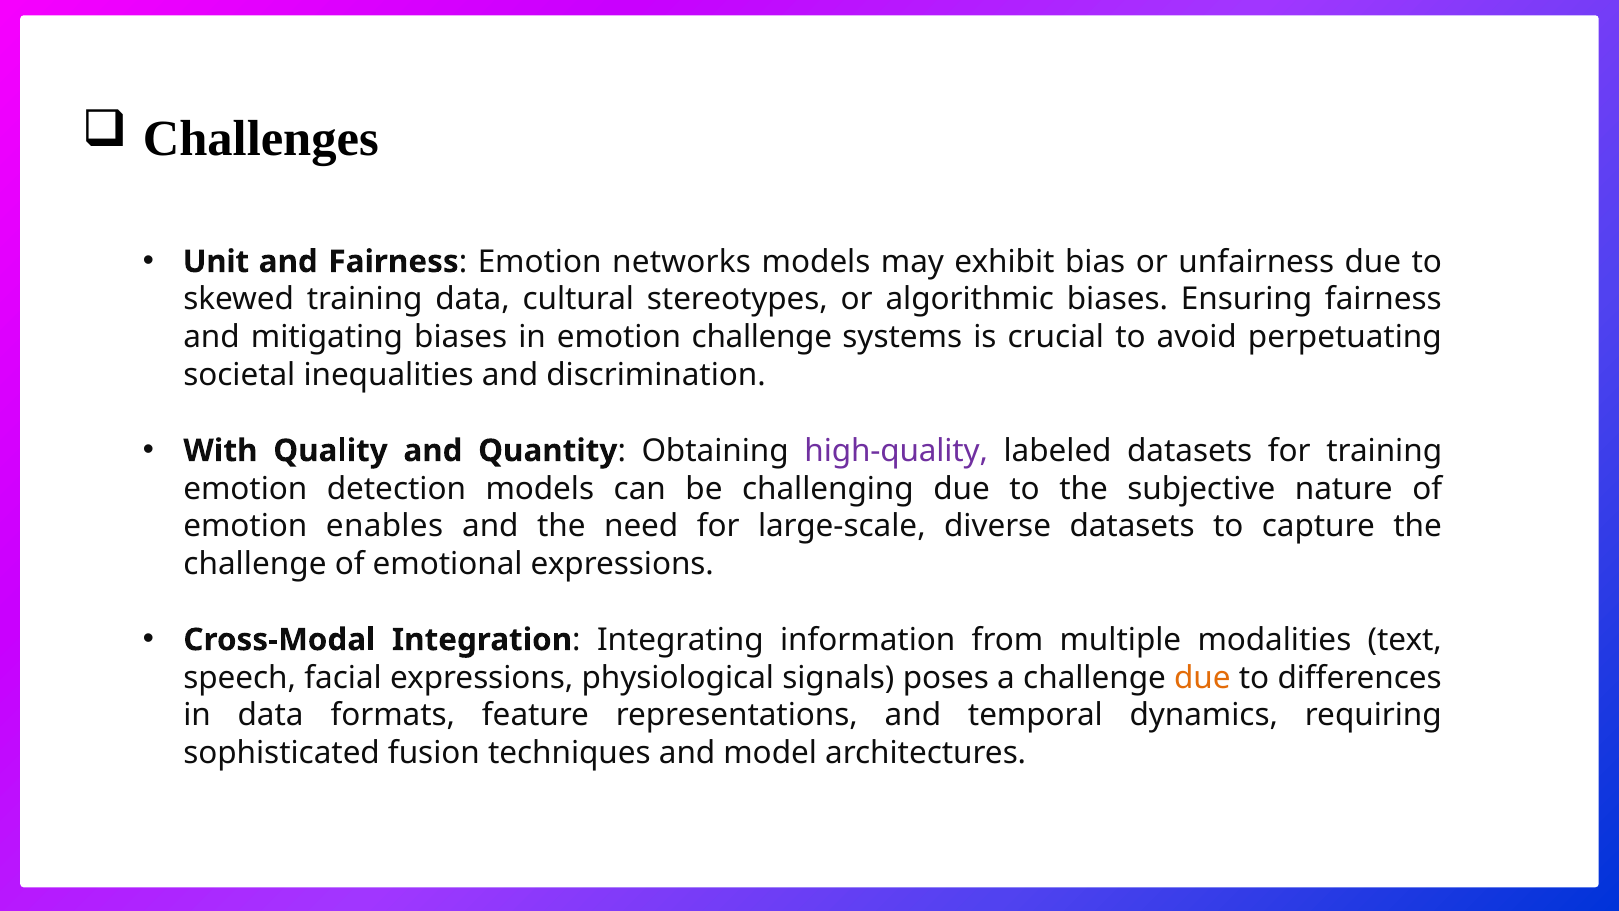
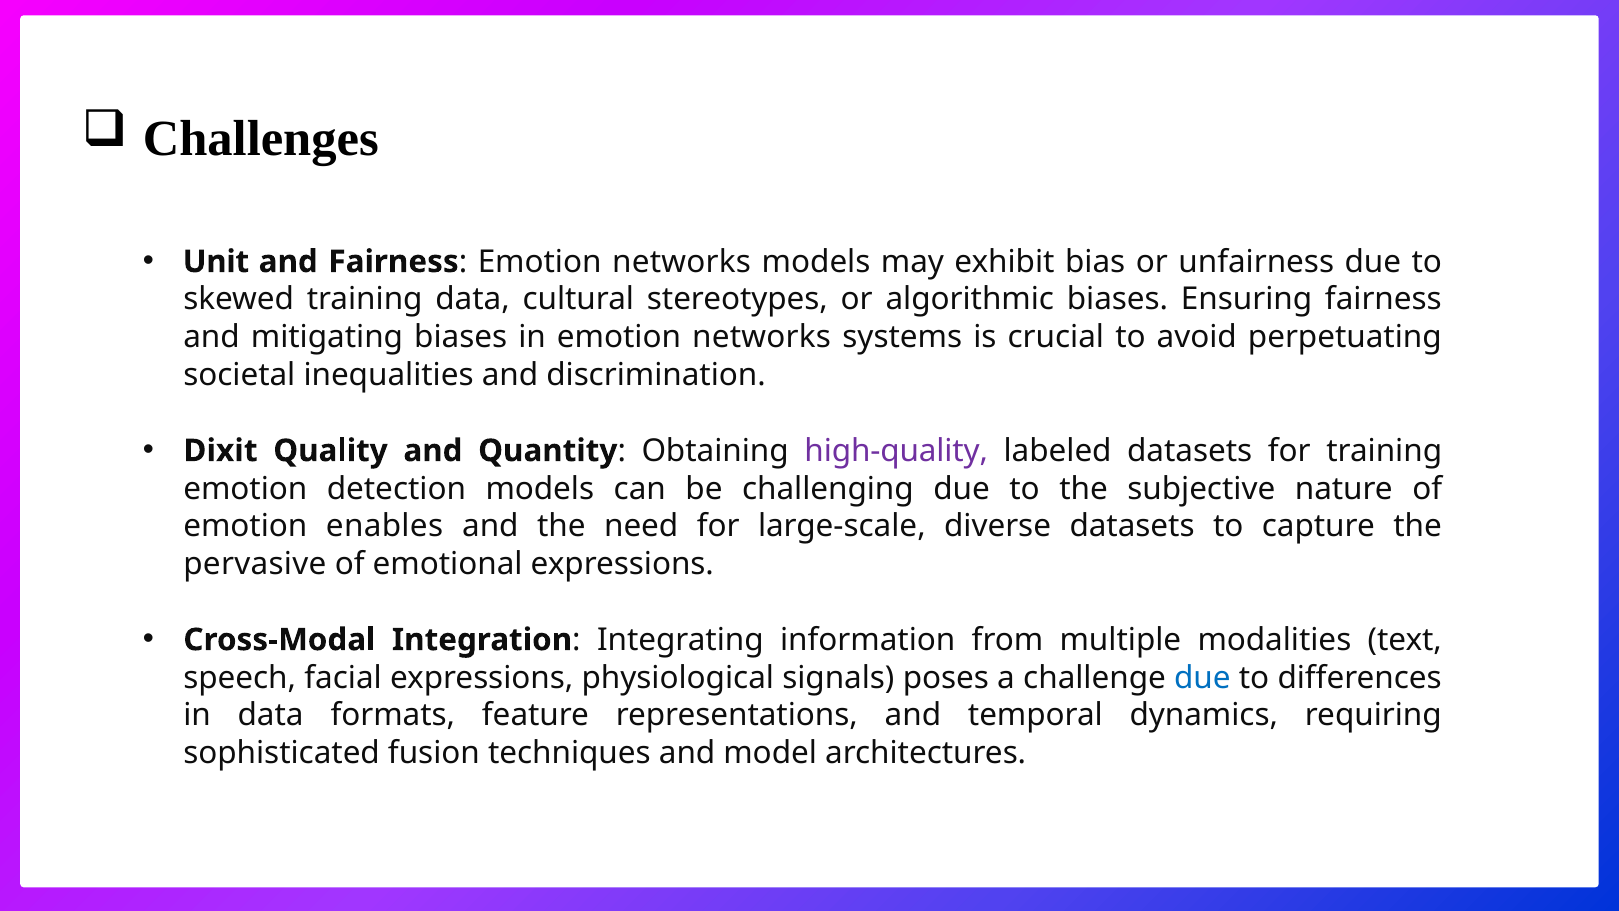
in emotion challenge: challenge -> networks
With: With -> Dixit
challenge at (255, 564): challenge -> pervasive
due at (1202, 677) colour: orange -> blue
